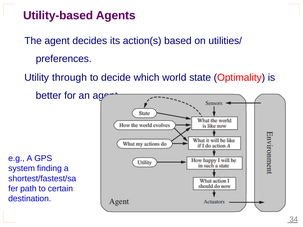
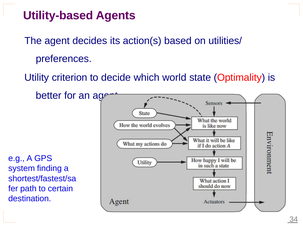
through: through -> criterion
